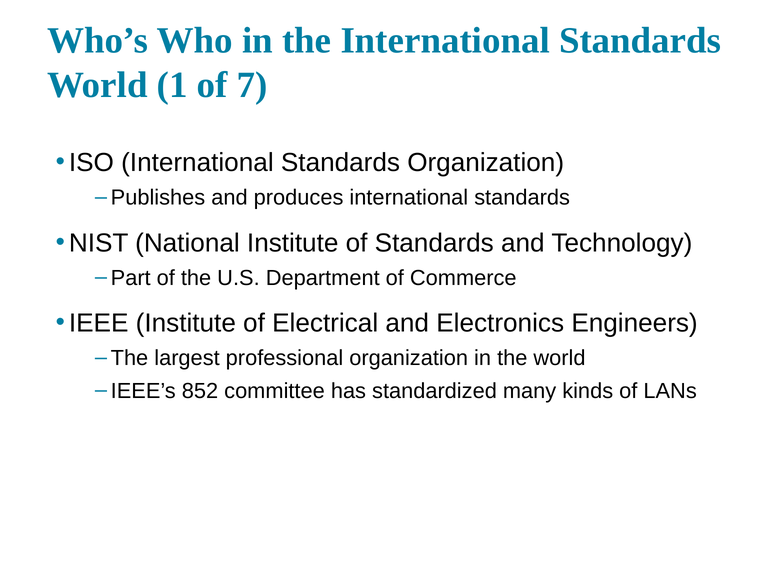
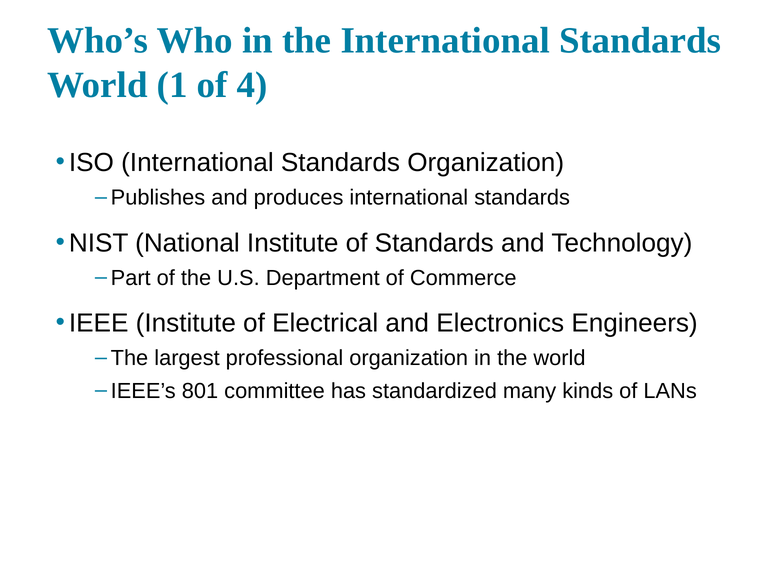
7: 7 -> 4
852: 852 -> 801
